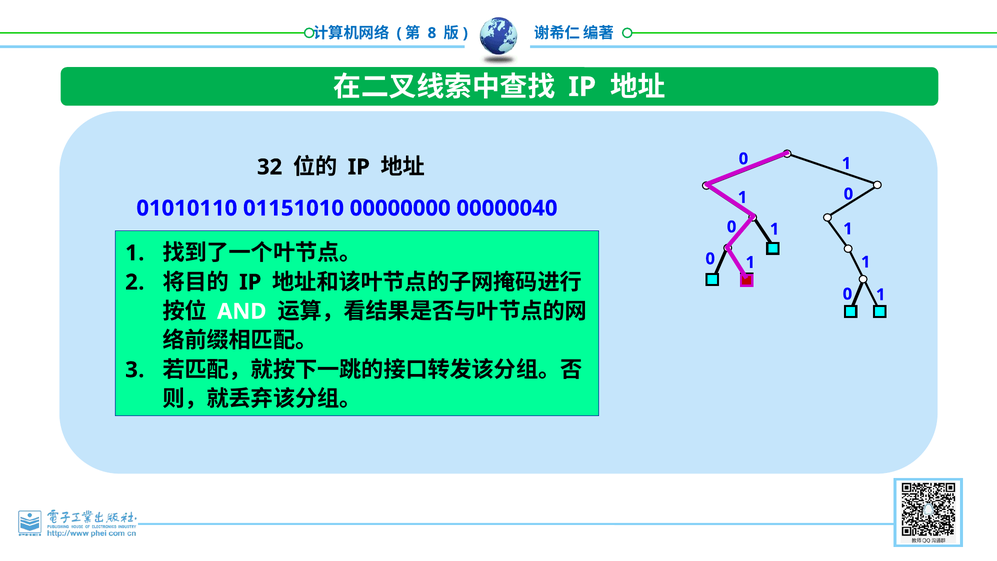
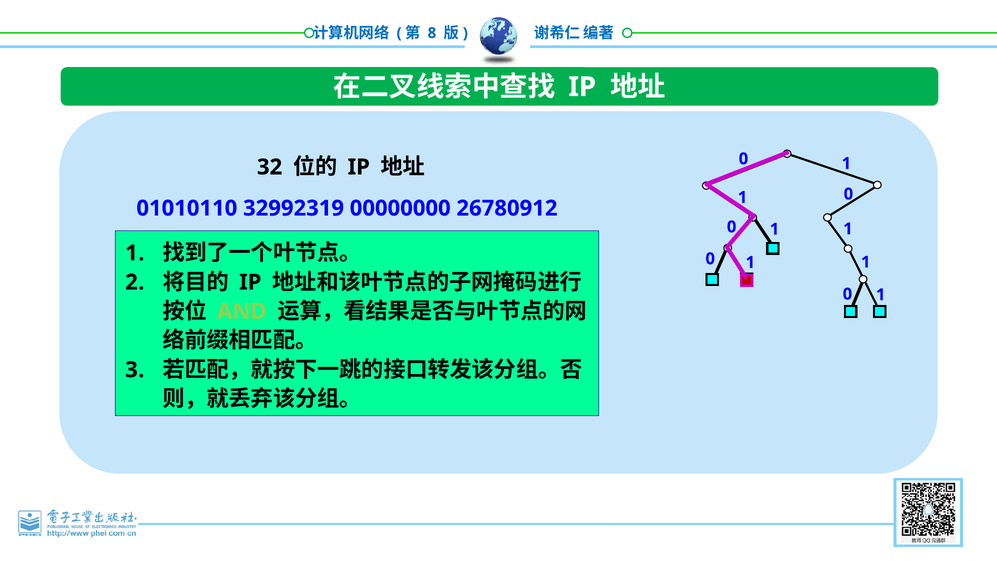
01151010: 01151010 -> 32992319
00000040: 00000040 -> 26780912
AND colour: white -> light green
